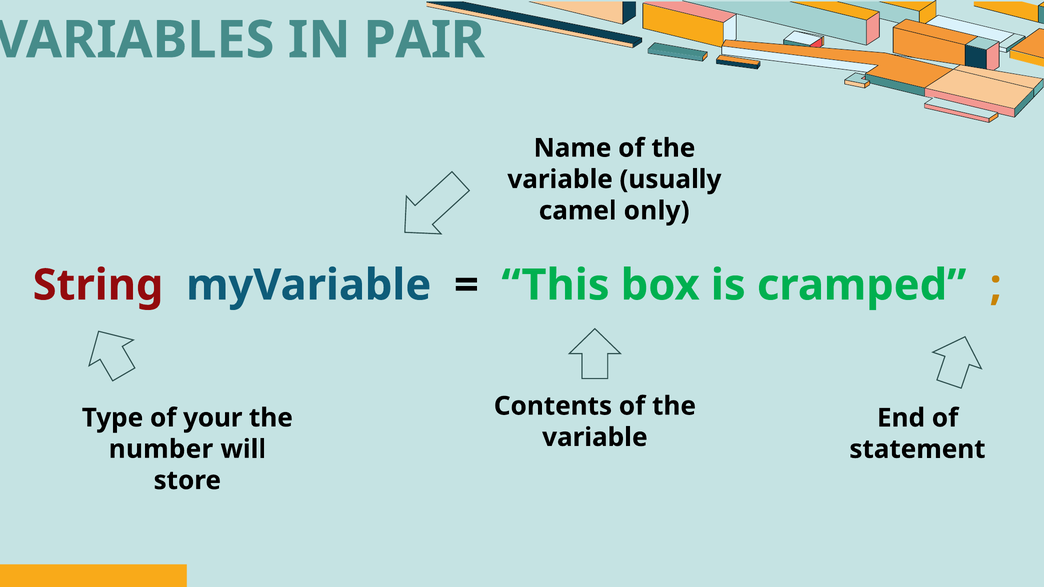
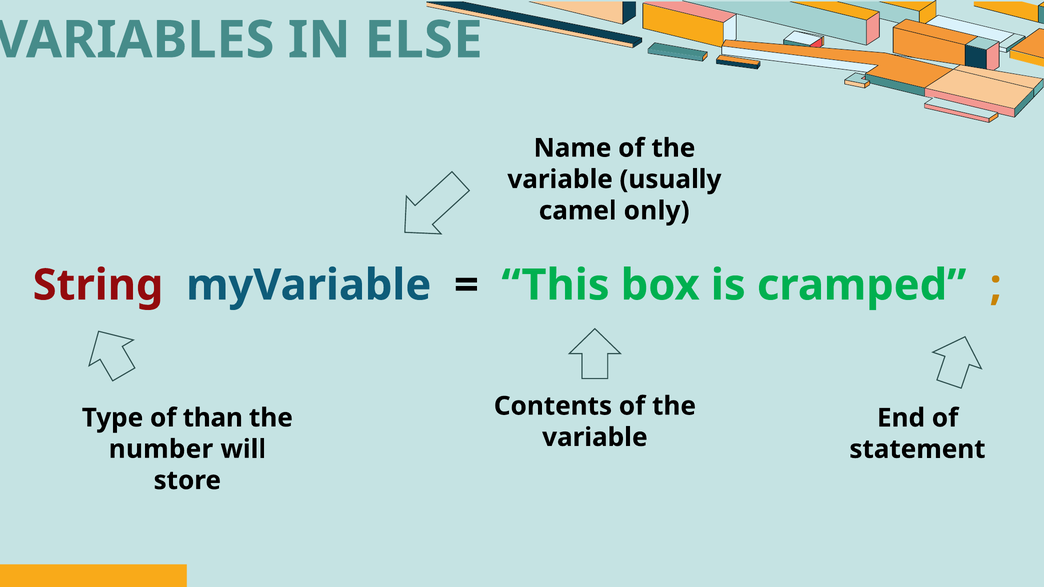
PAIR: PAIR -> ELSE
your: your -> than
